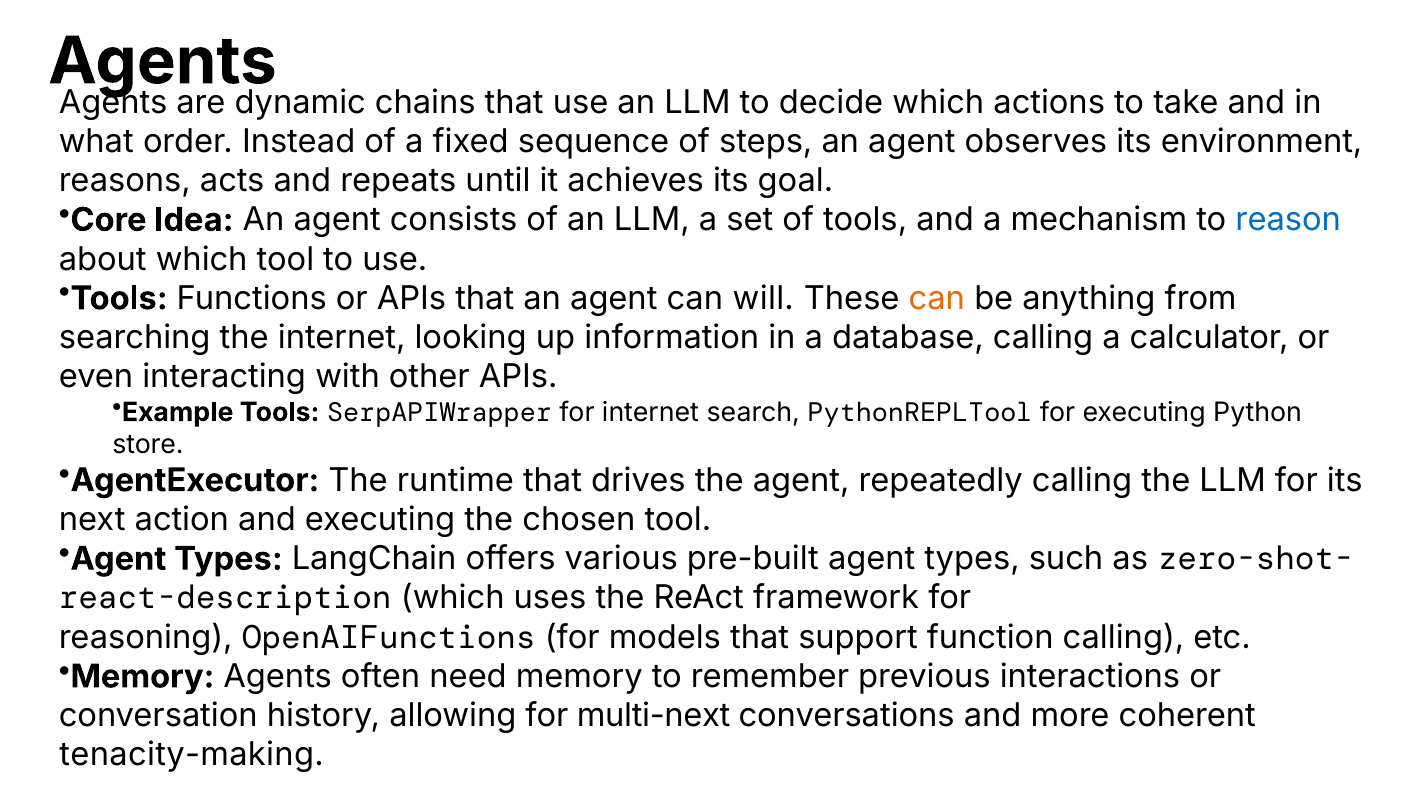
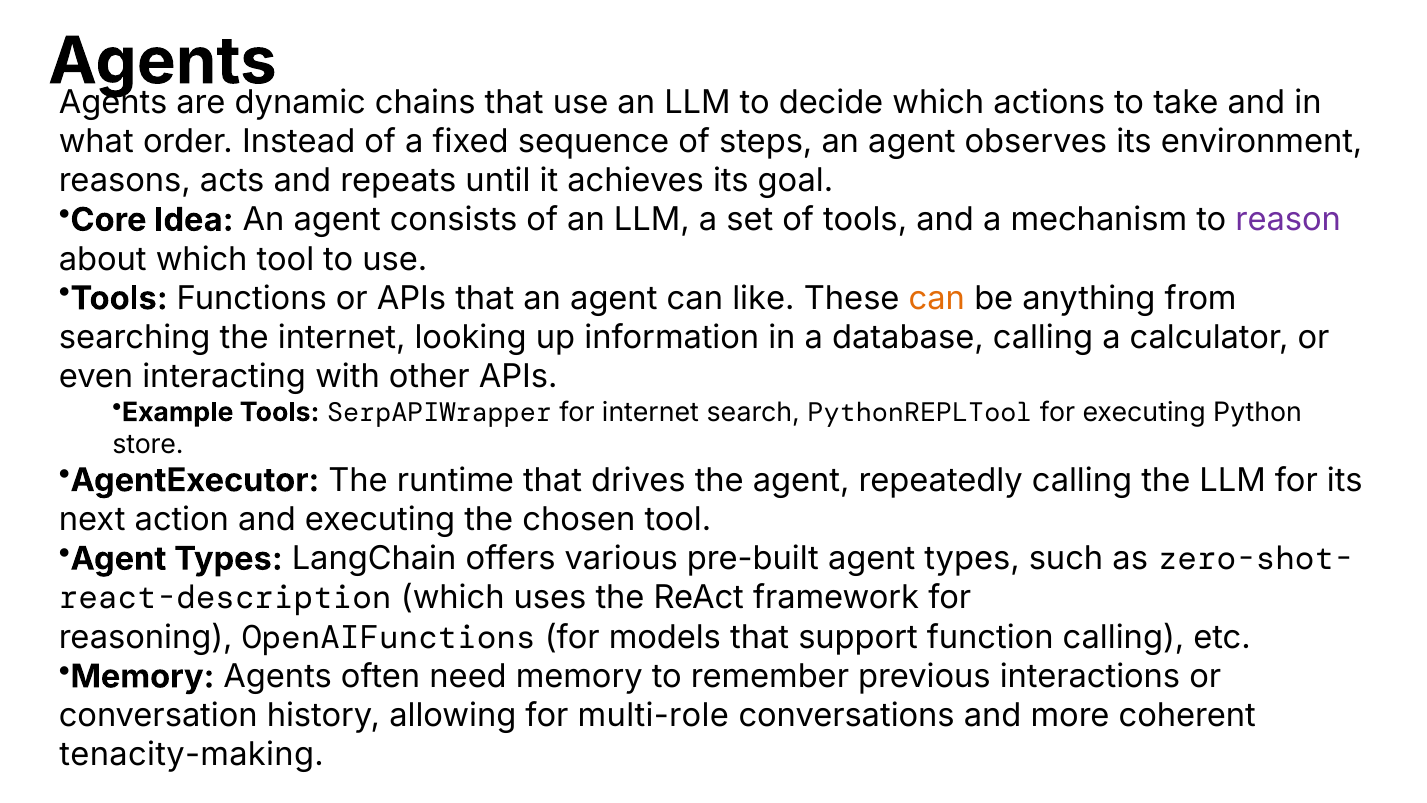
reason colour: blue -> purple
will: will -> like
multi-next: multi-next -> multi-role
